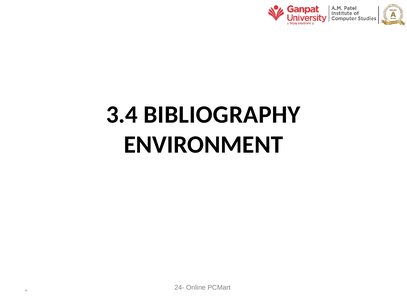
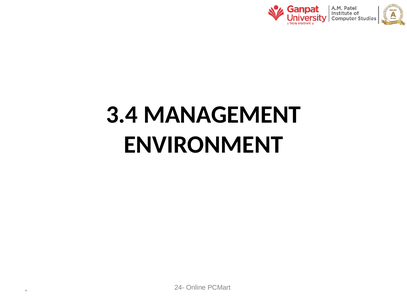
BIBLIOGRAPHY: BIBLIOGRAPHY -> MANAGEMENT
